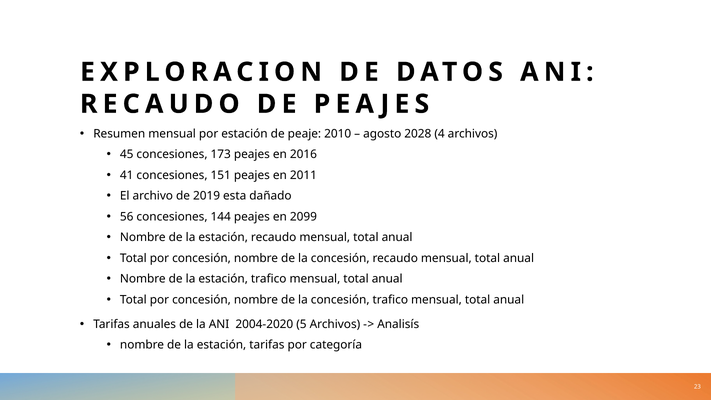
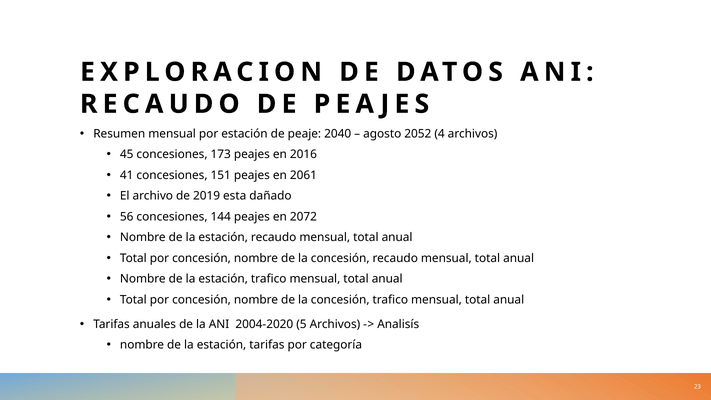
2010: 2010 -> 2040
2028: 2028 -> 2052
2011: 2011 -> 2061
2099: 2099 -> 2072
